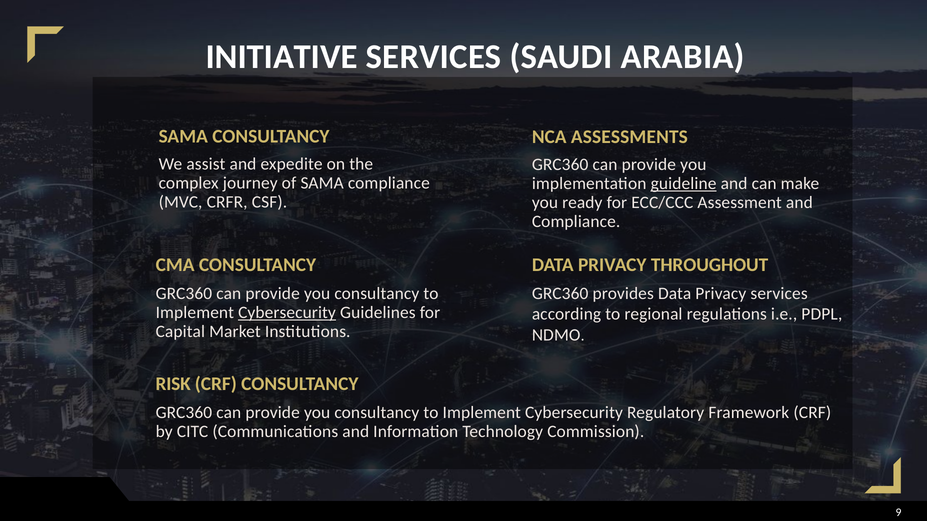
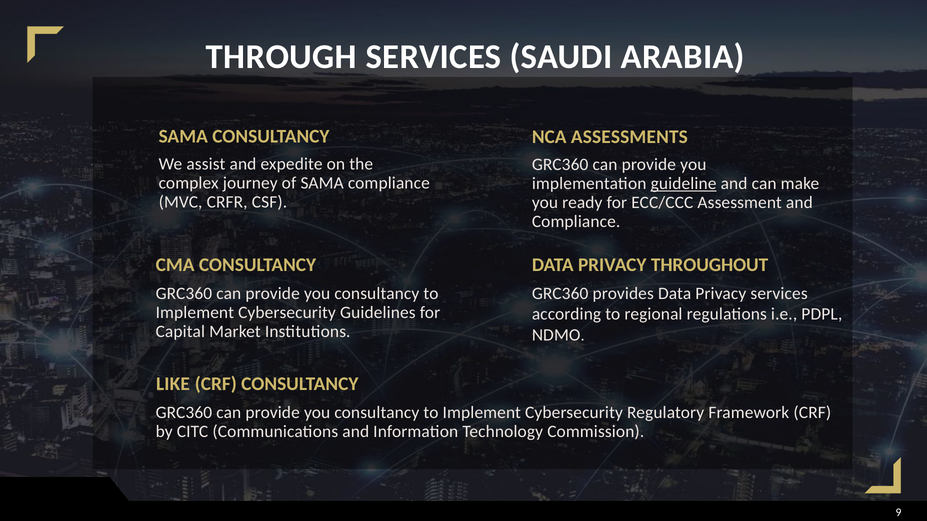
INITIATIVE: INITIATIVE -> THROUGH
Cybersecurity at (287, 313) underline: present -> none
RISK: RISK -> LIKE
